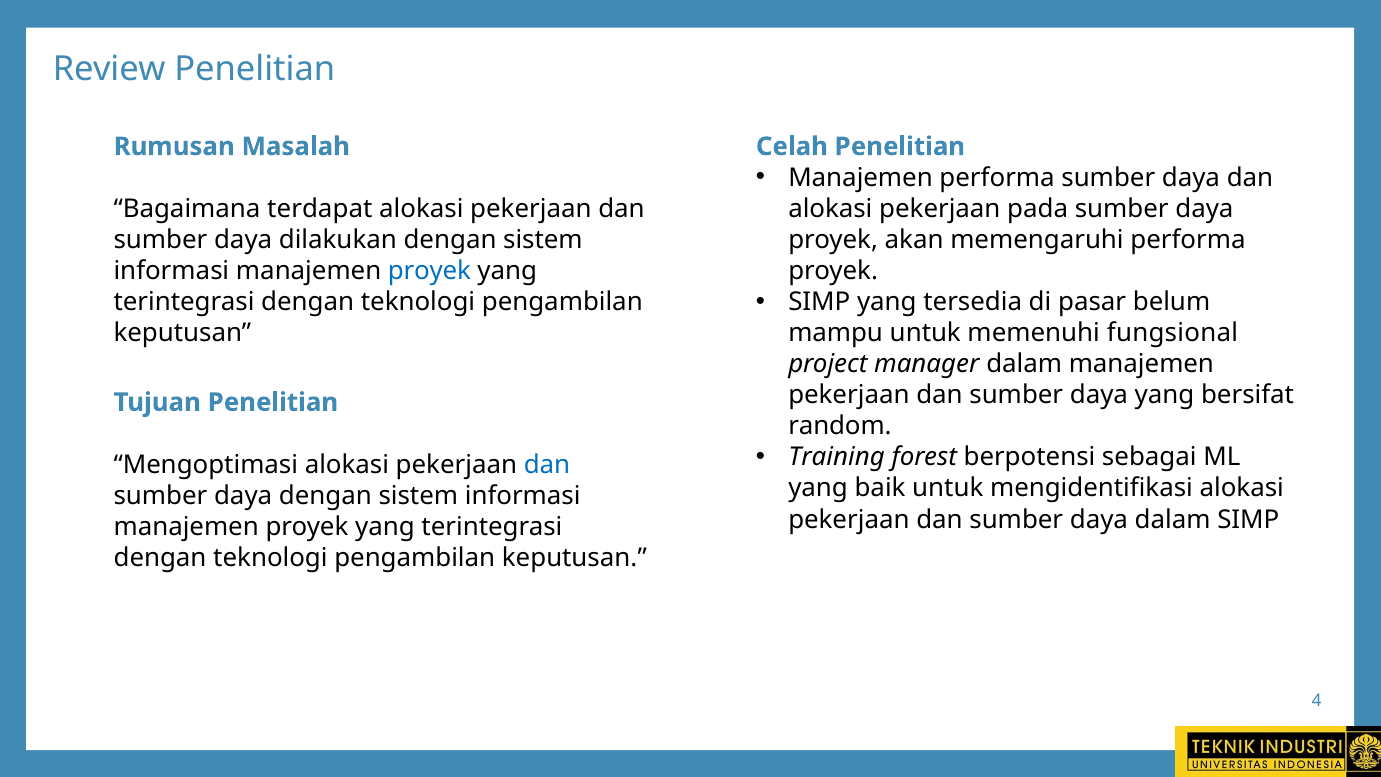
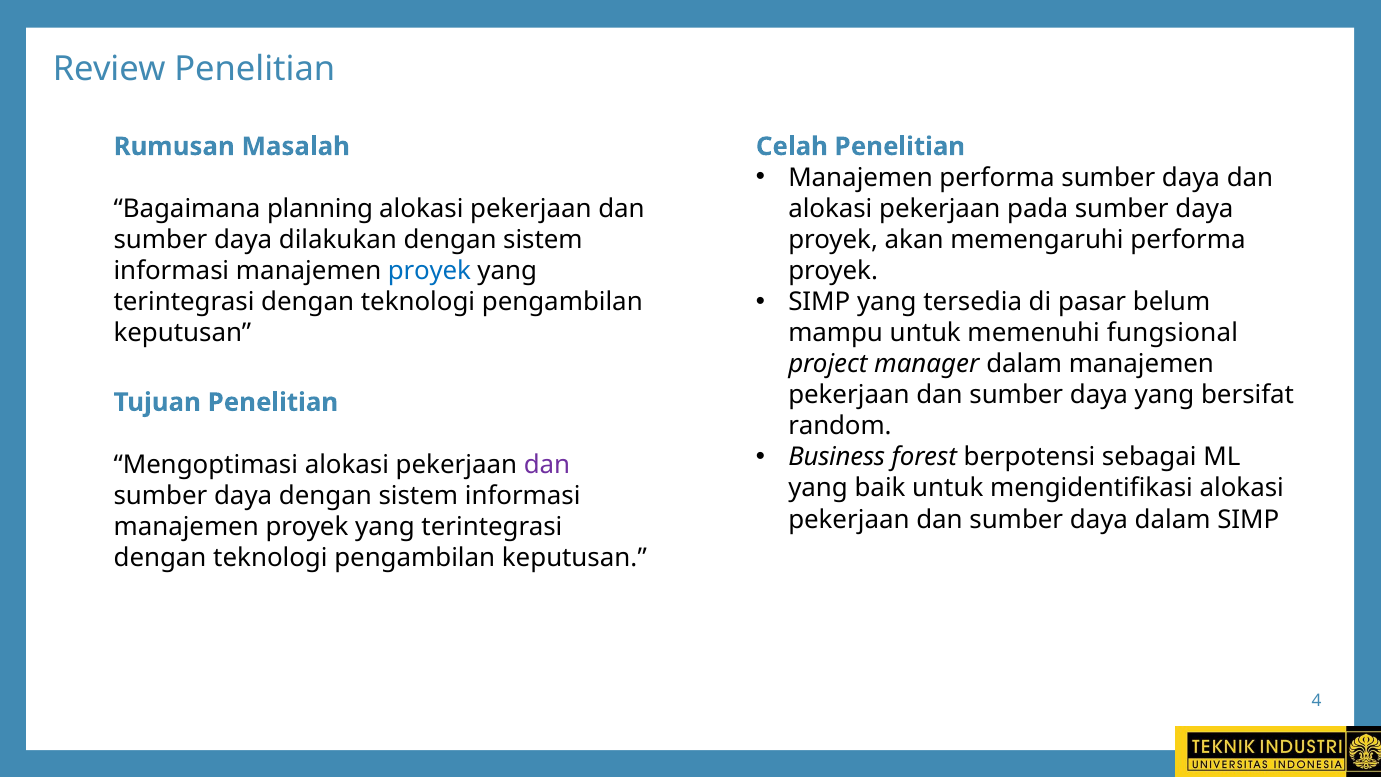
terdapat: terdapat -> planning
Training: Training -> Business
dan at (547, 464) colour: blue -> purple
